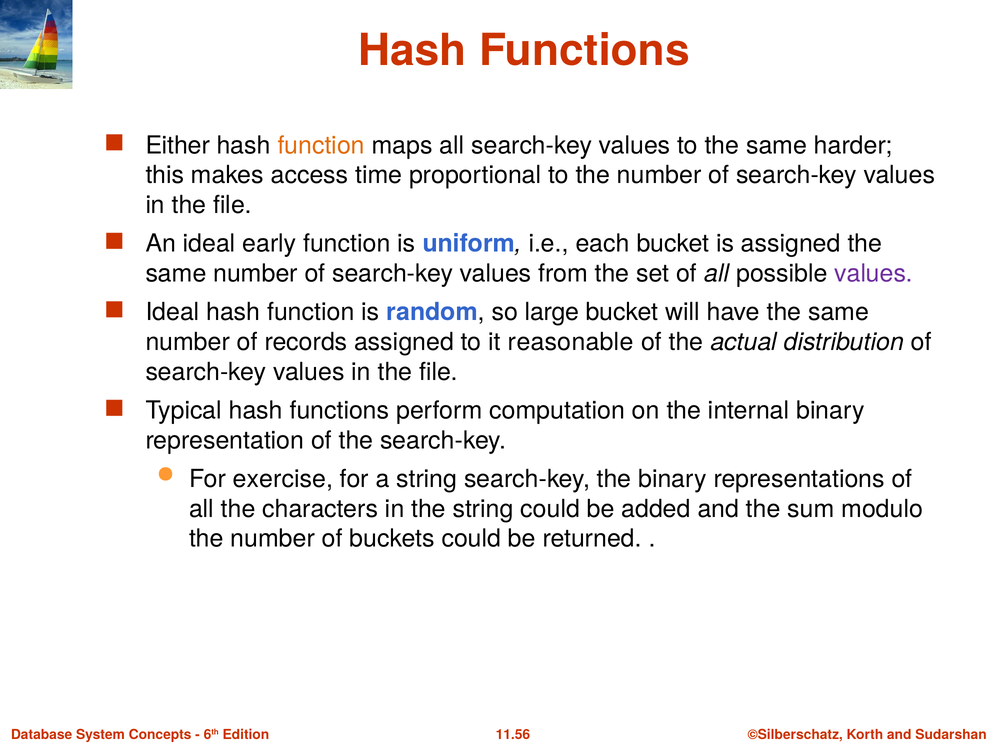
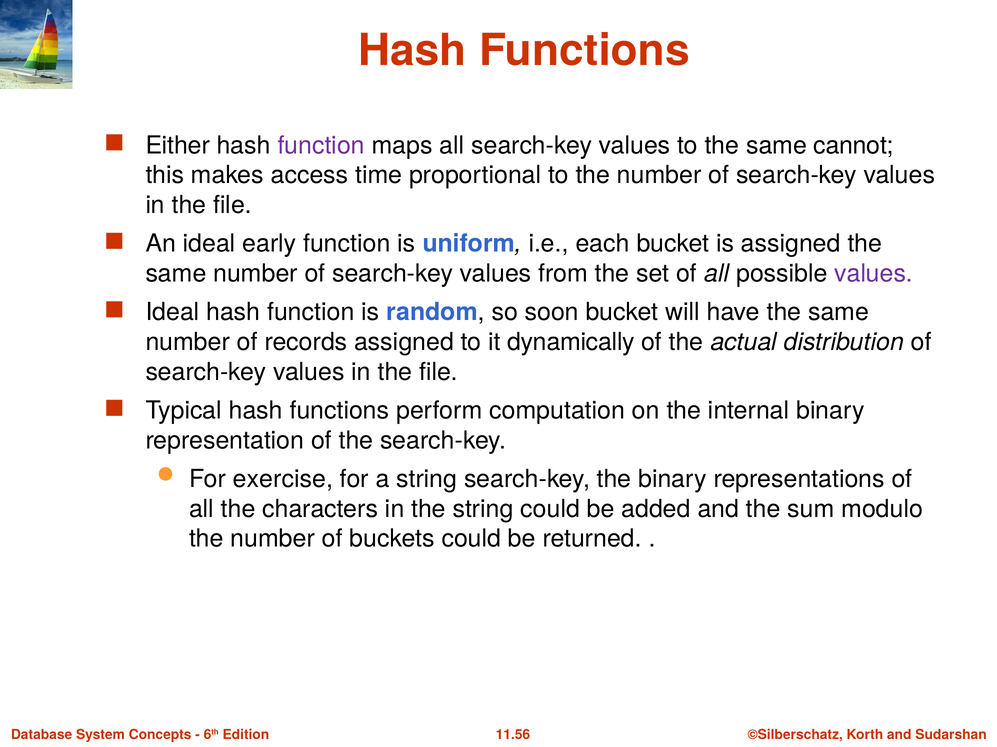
function at (321, 145) colour: orange -> purple
harder: harder -> cannot
large: large -> soon
reasonable: reasonable -> dynamically
